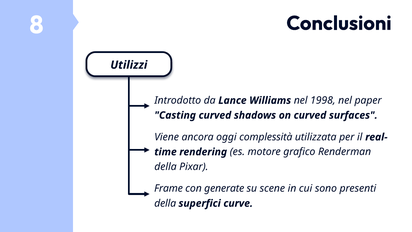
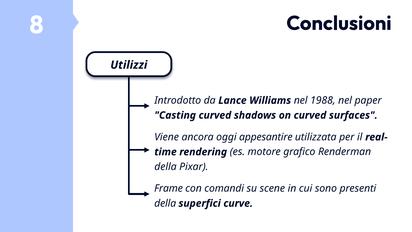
1998: 1998 -> 1988
complessità: complessità -> appesantire
generate: generate -> comandi
